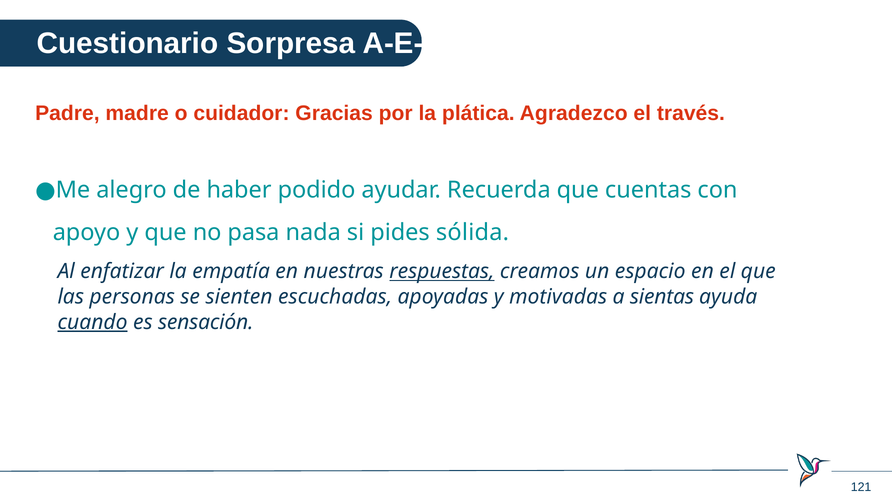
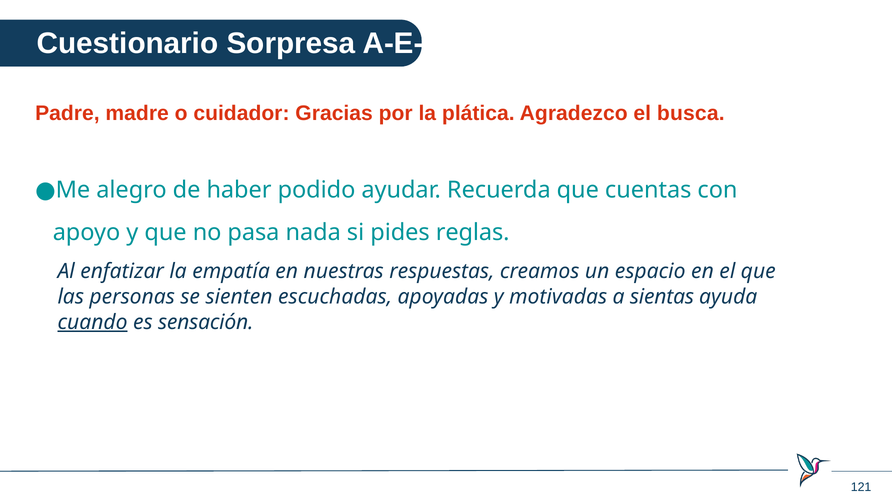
través: través -> busca
sólida: sólida -> reglas
respuestas underline: present -> none
